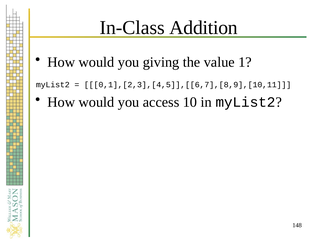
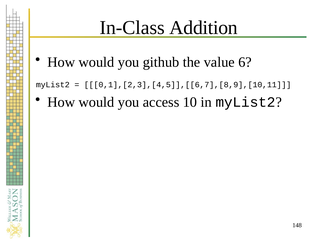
giving: giving -> github
1: 1 -> 6
